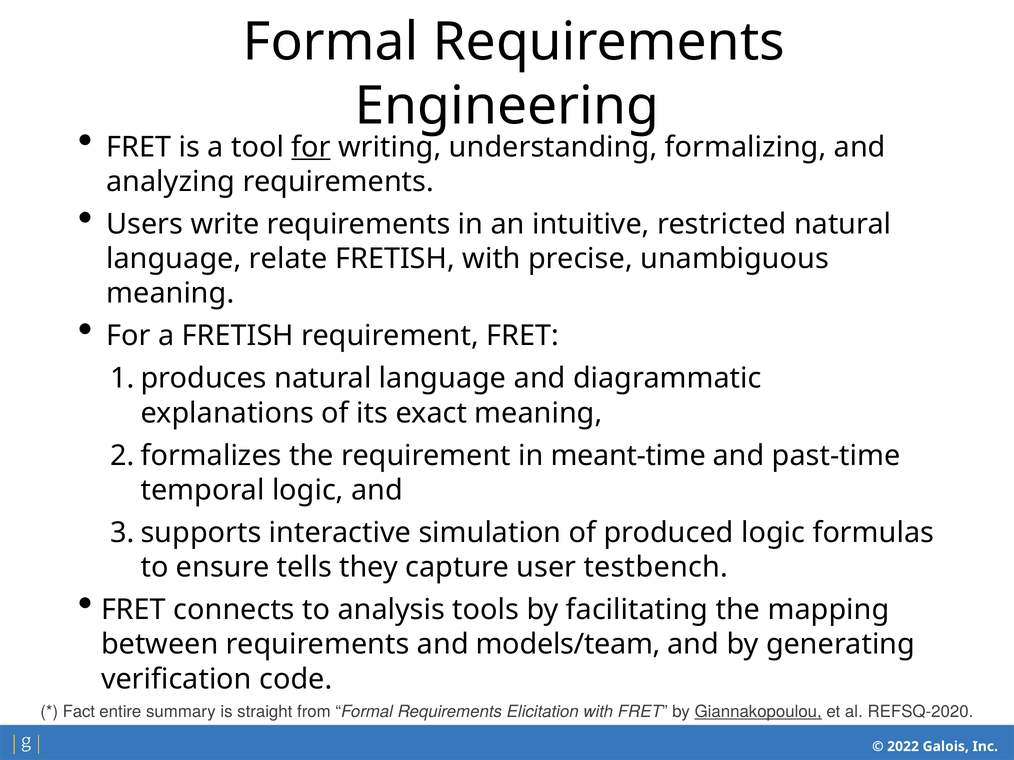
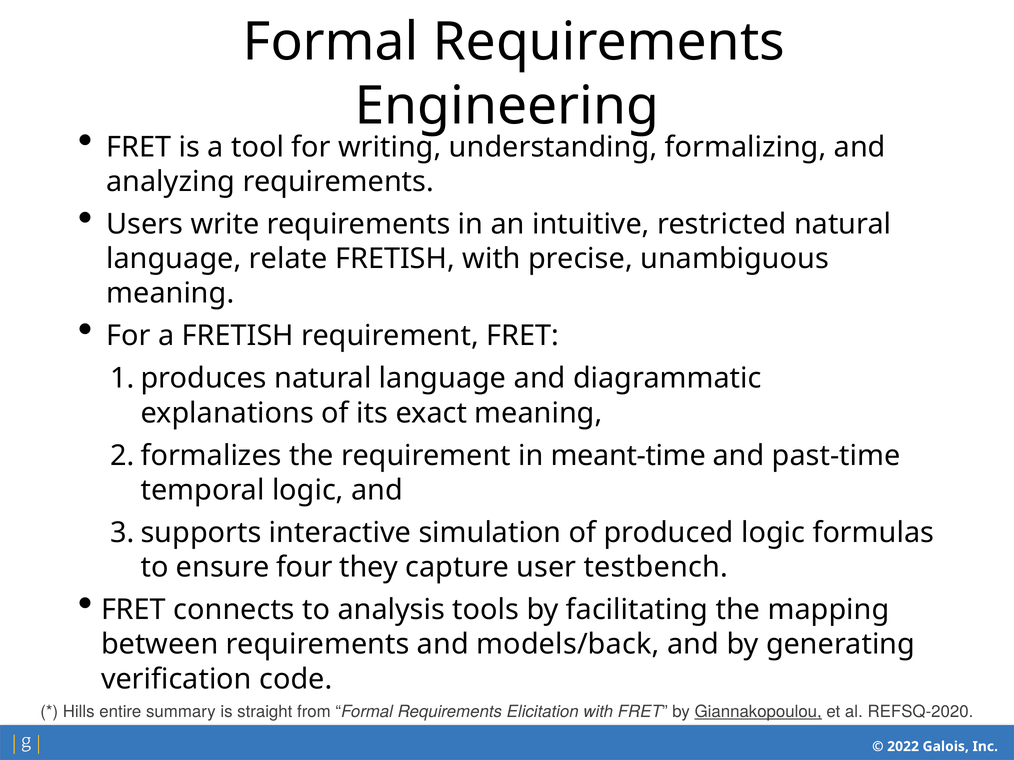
for at (311, 147) underline: present -> none
tells: tells -> four
models/team: models/team -> models/back
Fact: Fact -> Hills
